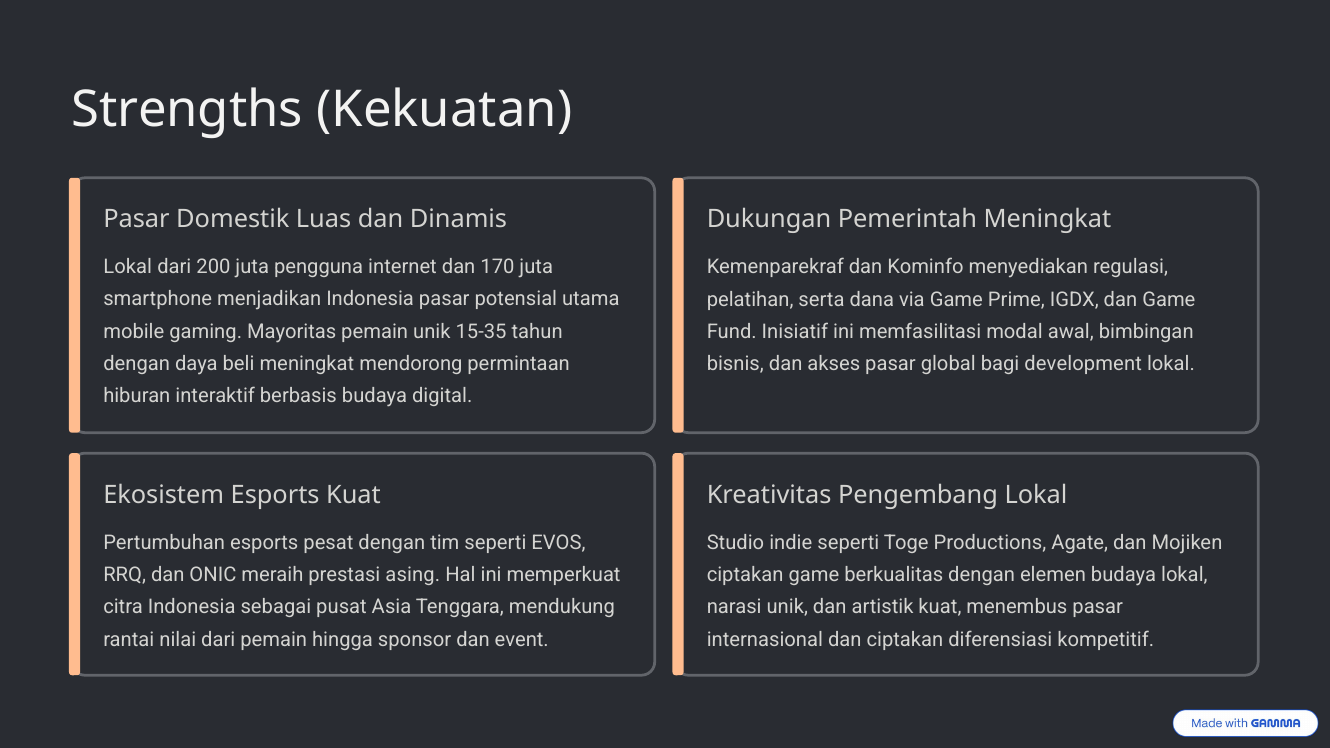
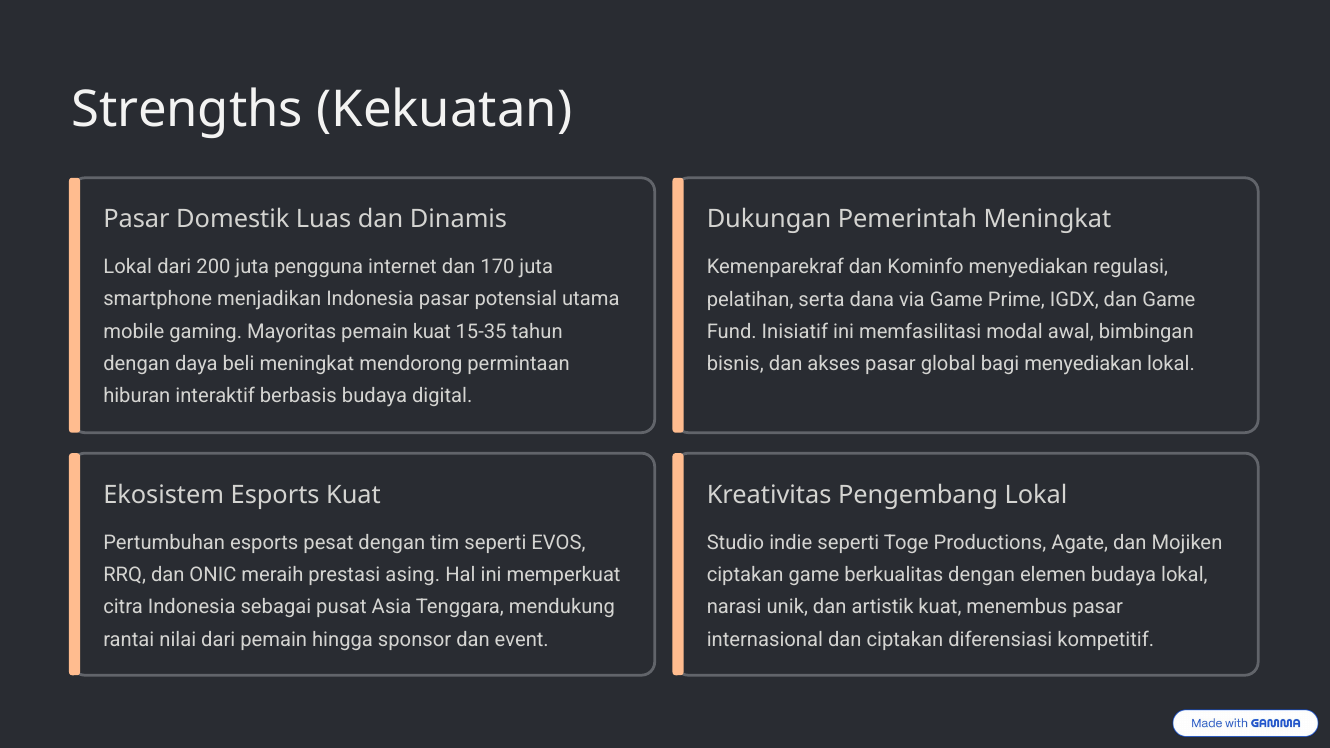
pemain unik: unik -> kuat
bagi development: development -> menyediakan
